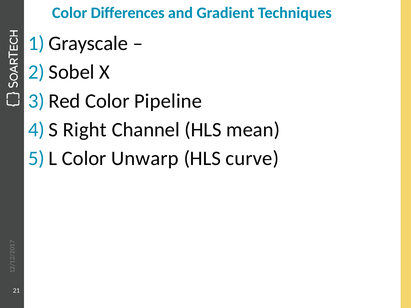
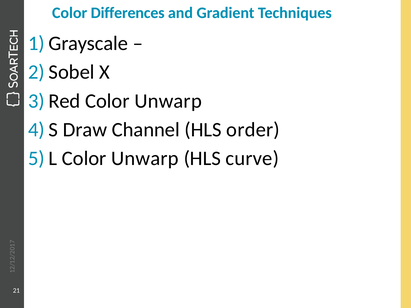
Pipeline at (168, 101): Pipeline -> Unwarp
Right: Right -> Draw
mean: mean -> order
